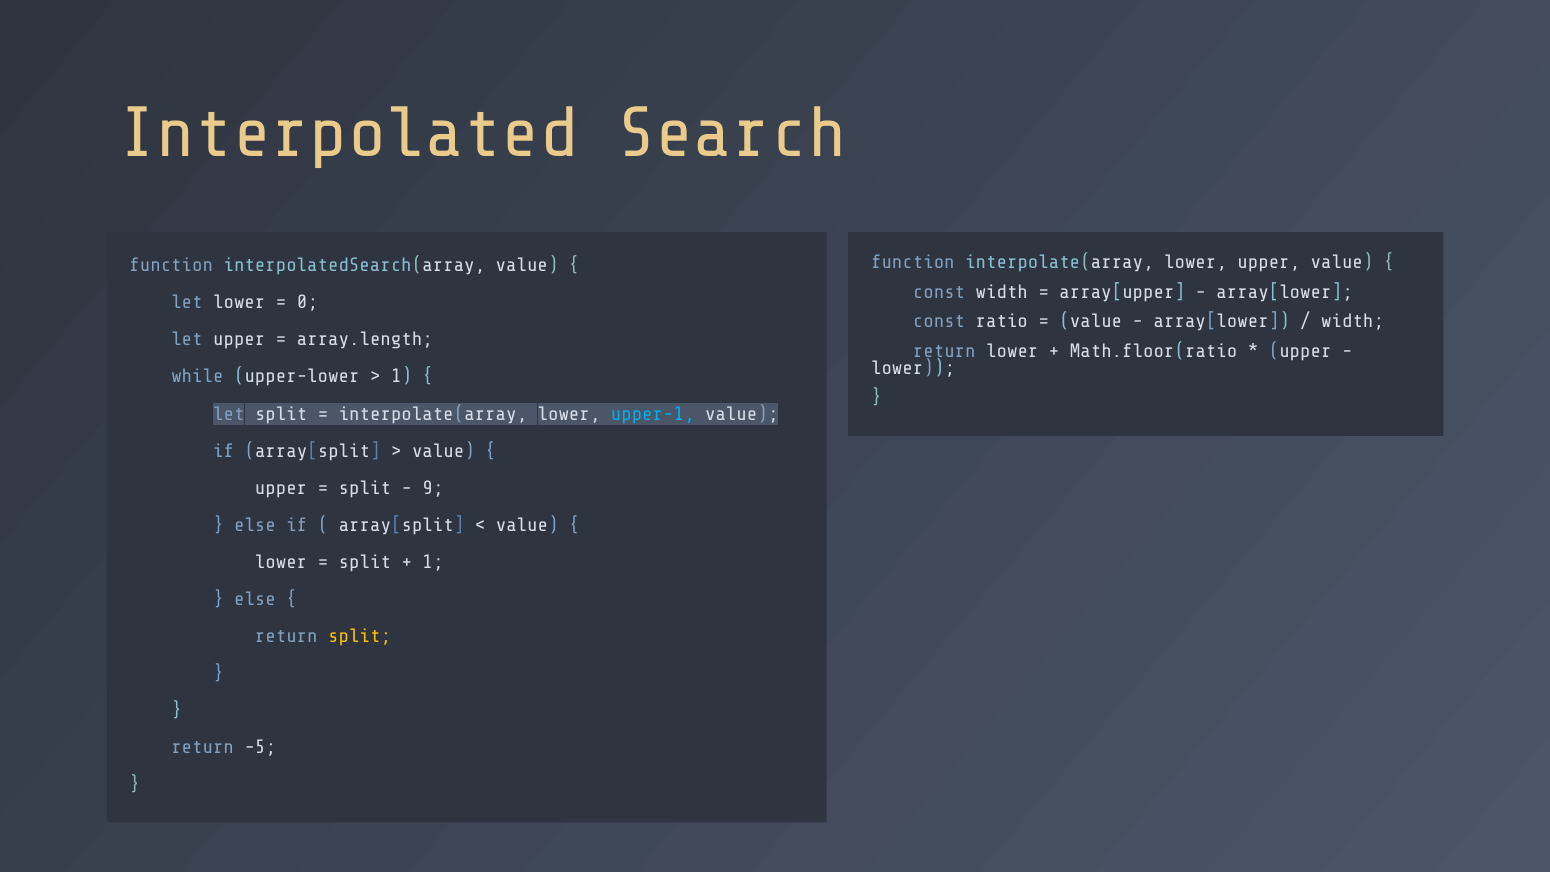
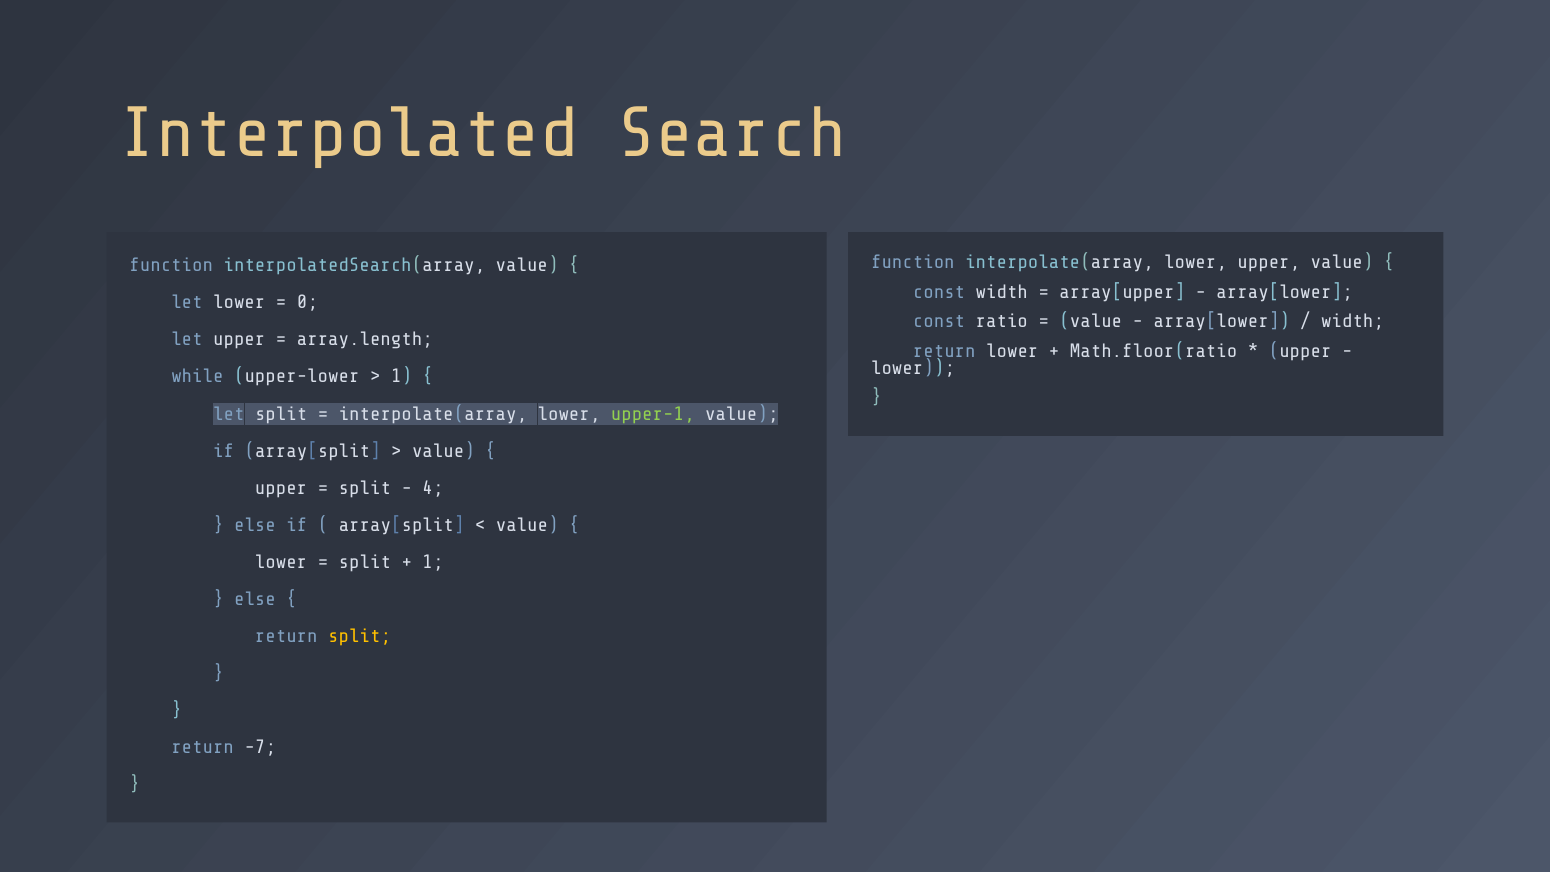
upper-1 colour: light blue -> light green
9: 9 -> 4
-5: -5 -> -7
